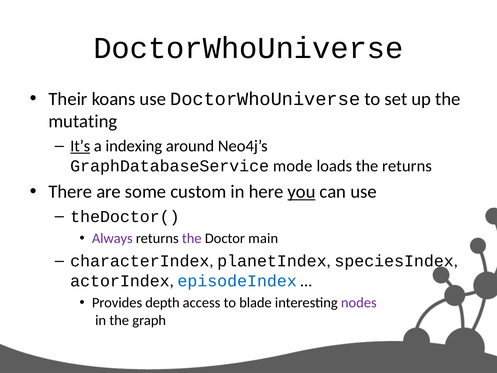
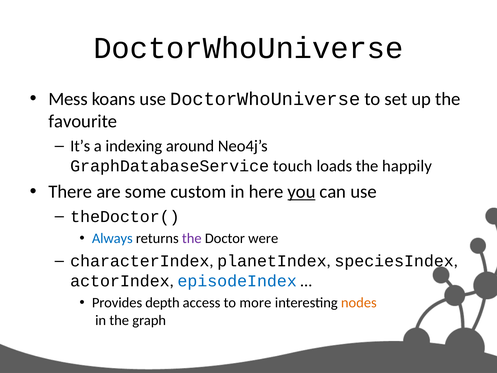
Their: Their -> Mess
mutating: mutating -> favourite
It’s underline: present -> none
mode: mode -> touch
the returns: returns -> happily
Always colour: purple -> blue
main: main -> were
blade: blade -> more
nodes colour: purple -> orange
